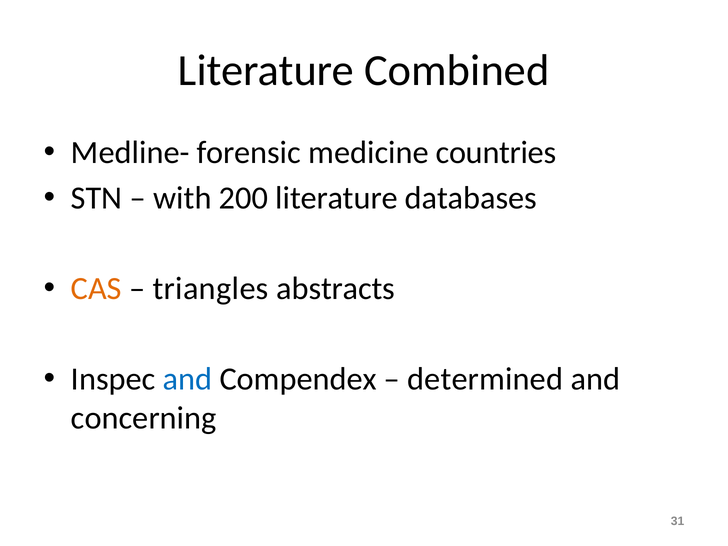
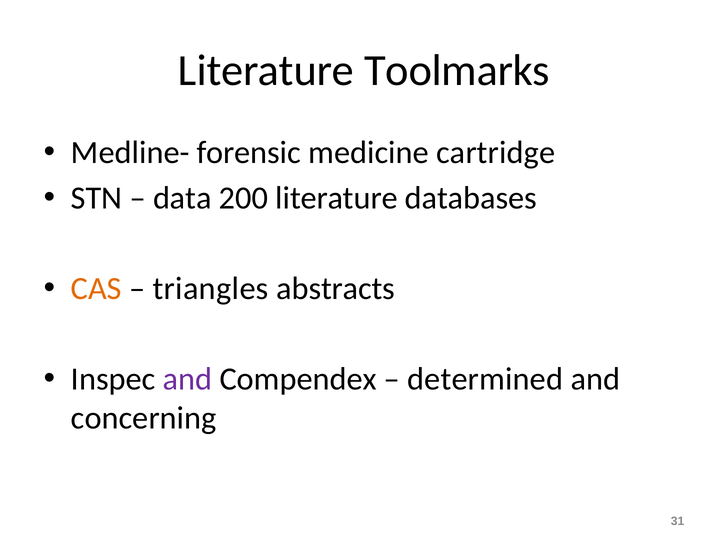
Combined: Combined -> Toolmarks
countries: countries -> cartridge
with: with -> data
and at (188, 379) colour: blue -> purple
